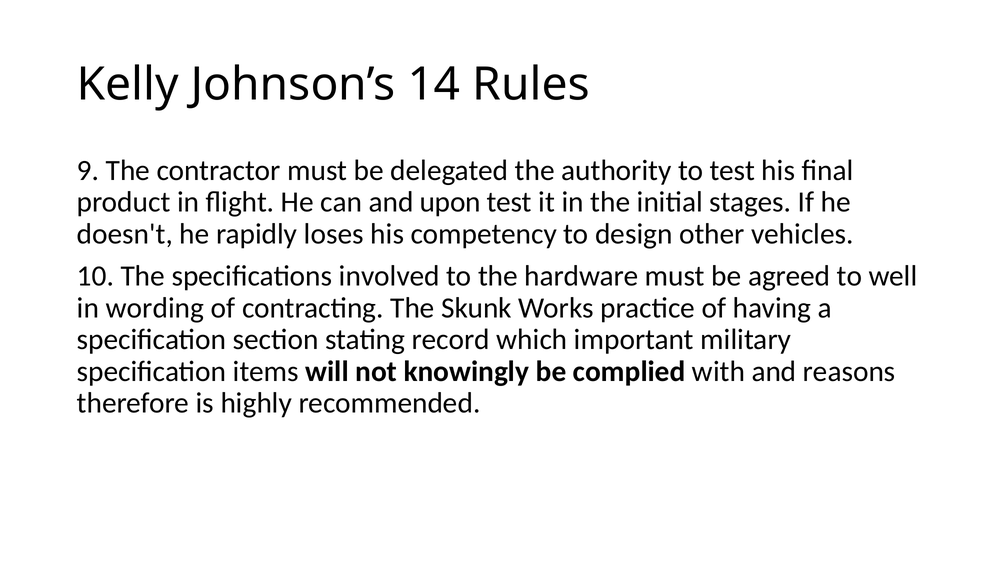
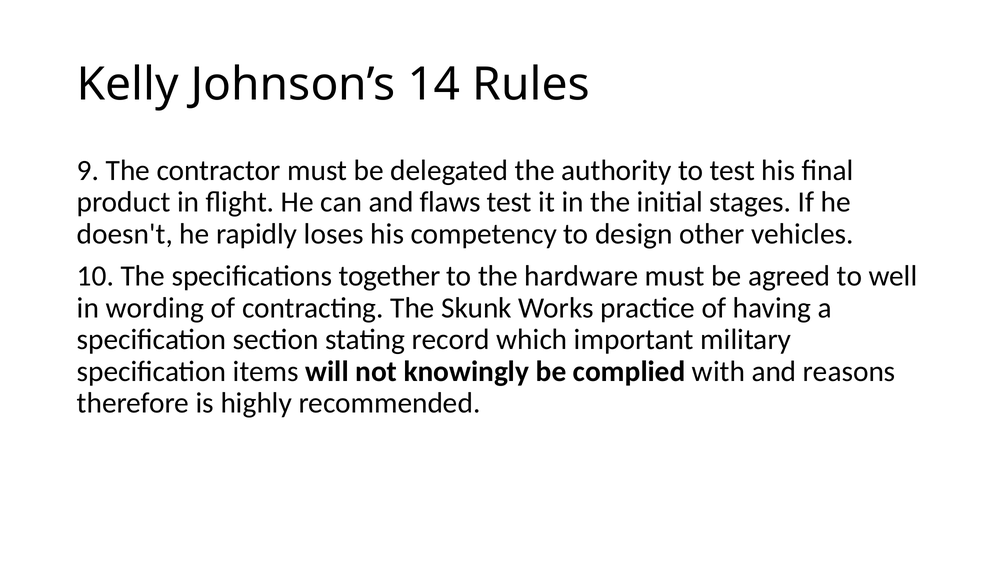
upon: upon -> flaws
involved: involved -> together
